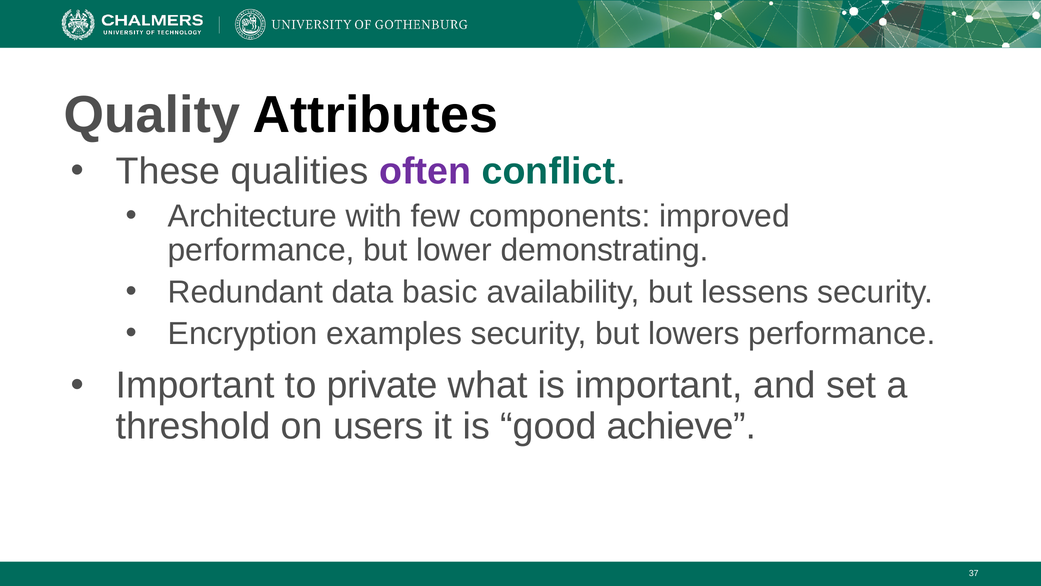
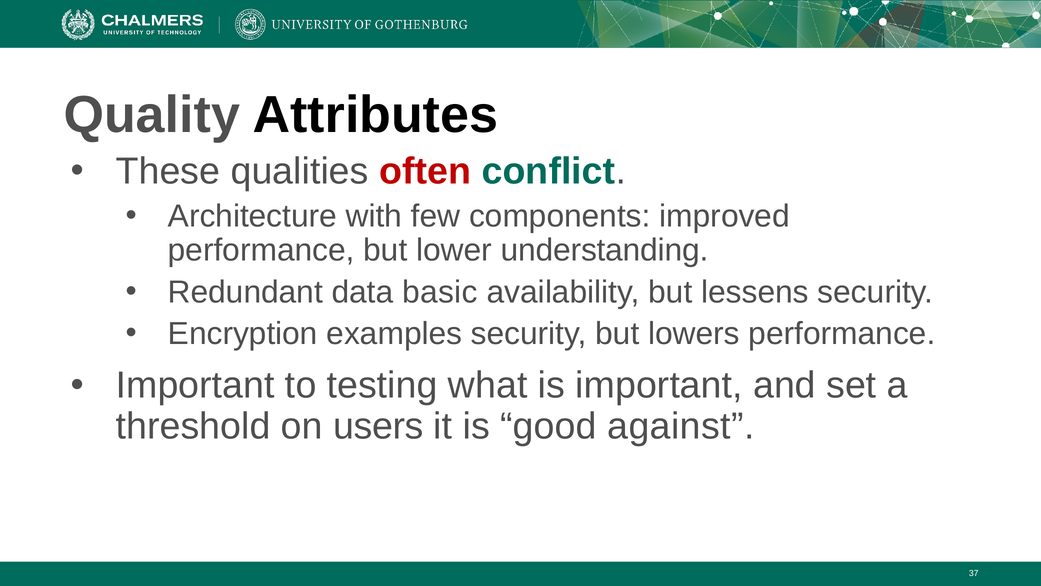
often colour: purple -> red
demonstrating: demonstrating -> understanding
private: private -> testing
achieve: achieve -> against
